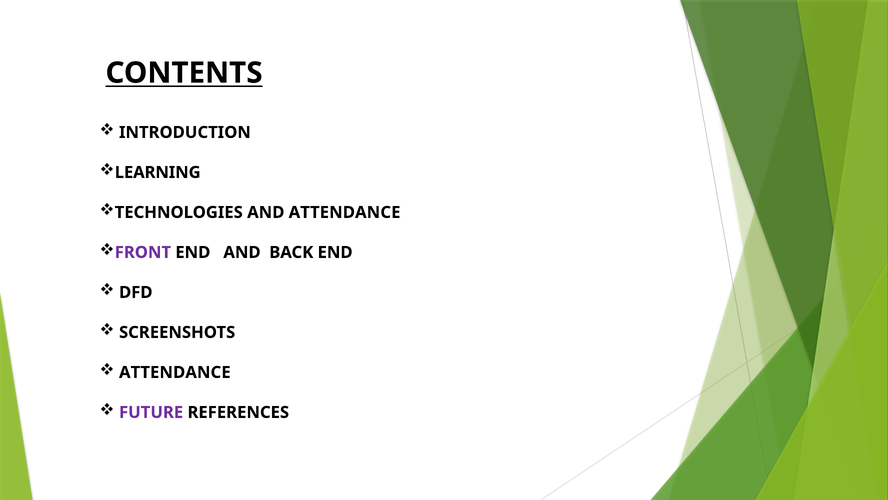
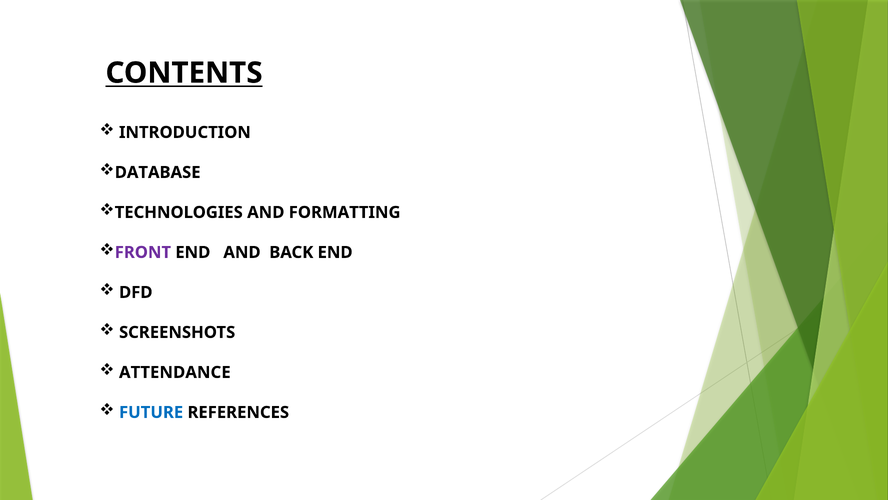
LEARNING: LEARNING -> DATABASE
AND ATTENDANCE: ATTENDANCE -> FORMATTING
FUTURE colour: purple -> blue
